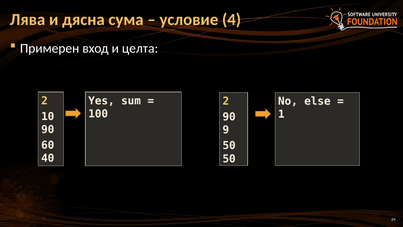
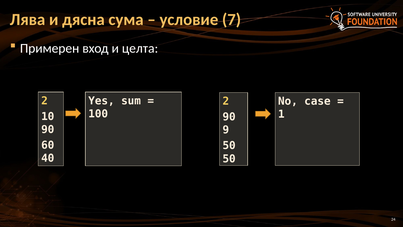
4: 4 -> 7
else: else -> case
